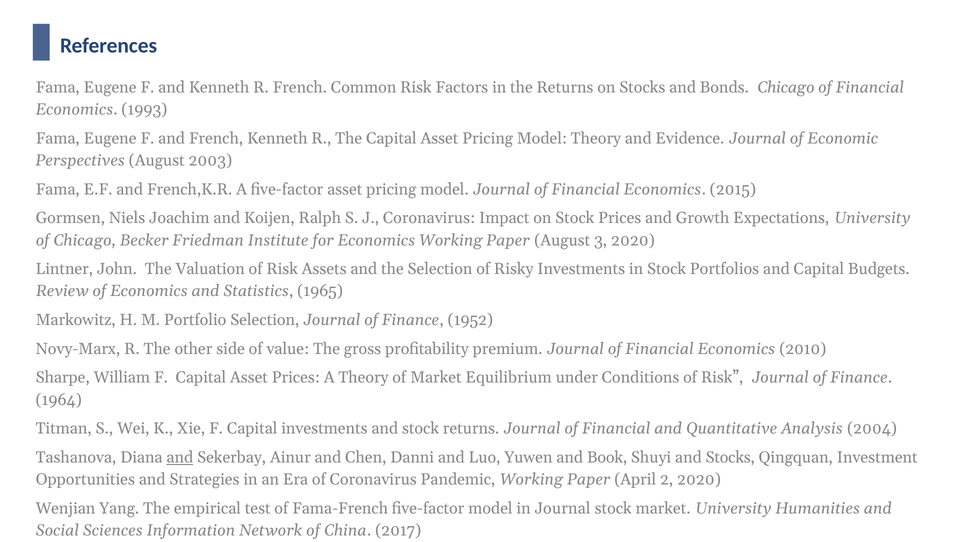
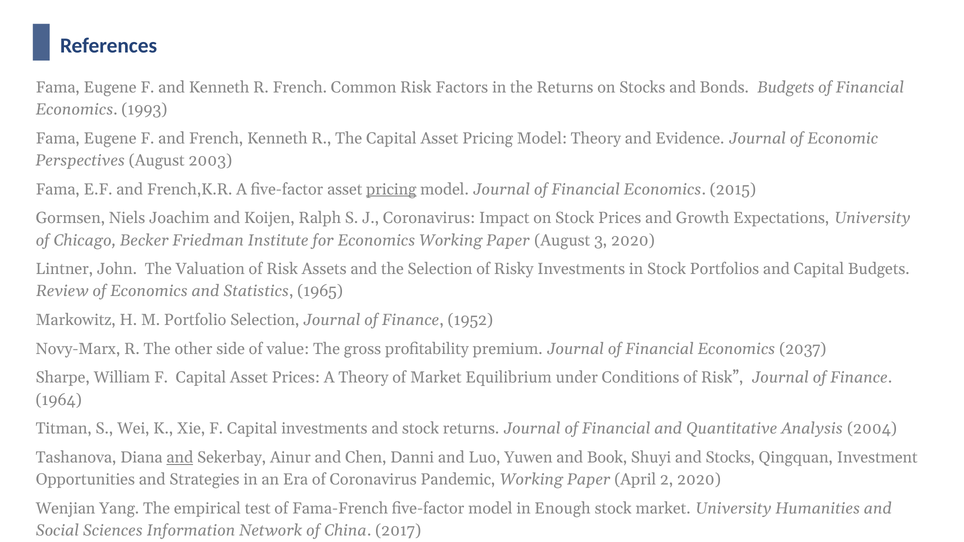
Bonds Chicago: Chicago -> Budgets
pricing at (391, 189) underline: none -> present
2010: 2010 -> 2037
in Journal: Journal -> Enough
